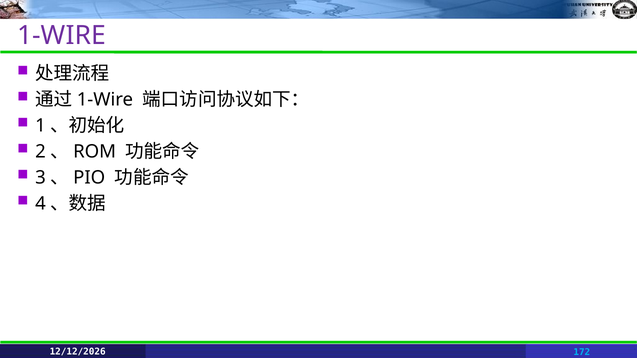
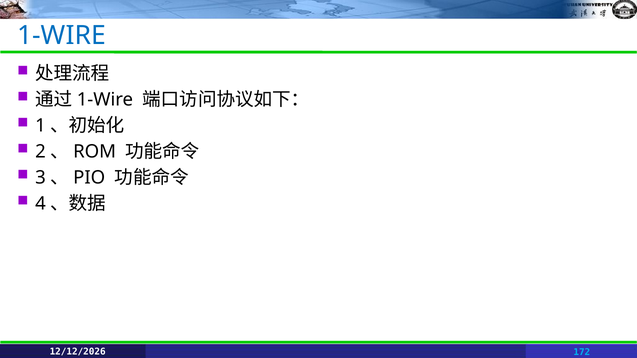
1-WIRE at (62, 36) colour: purple -> blue
